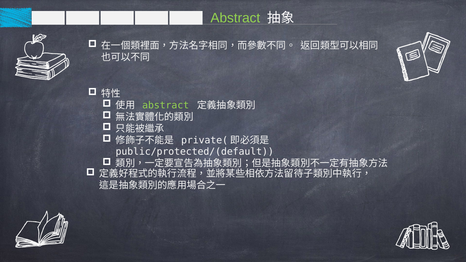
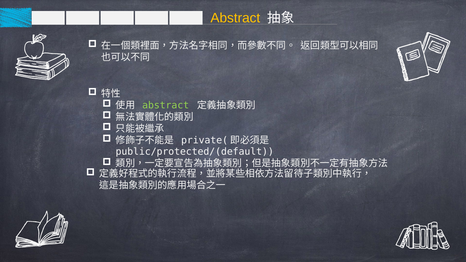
Abstract at (235, 18) colour: light green -> yellow
